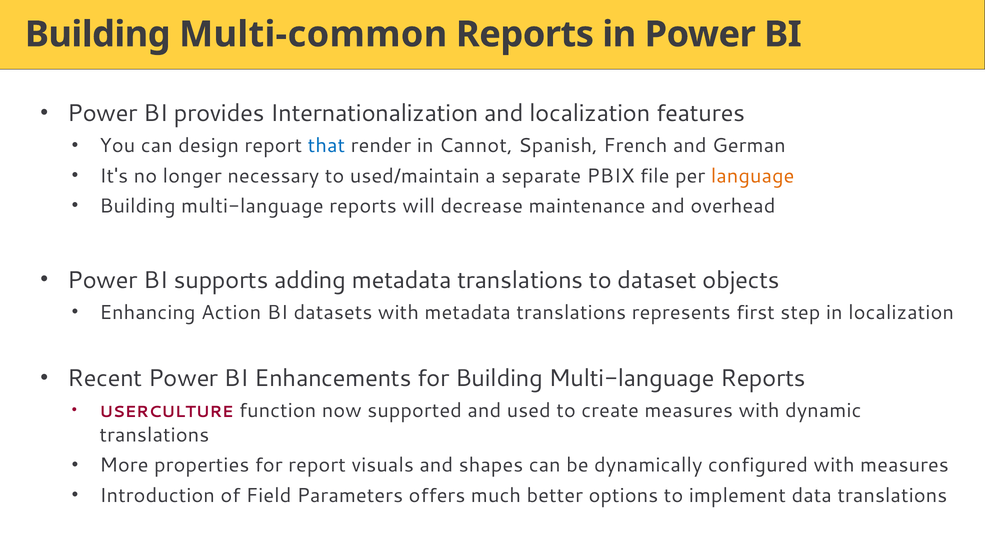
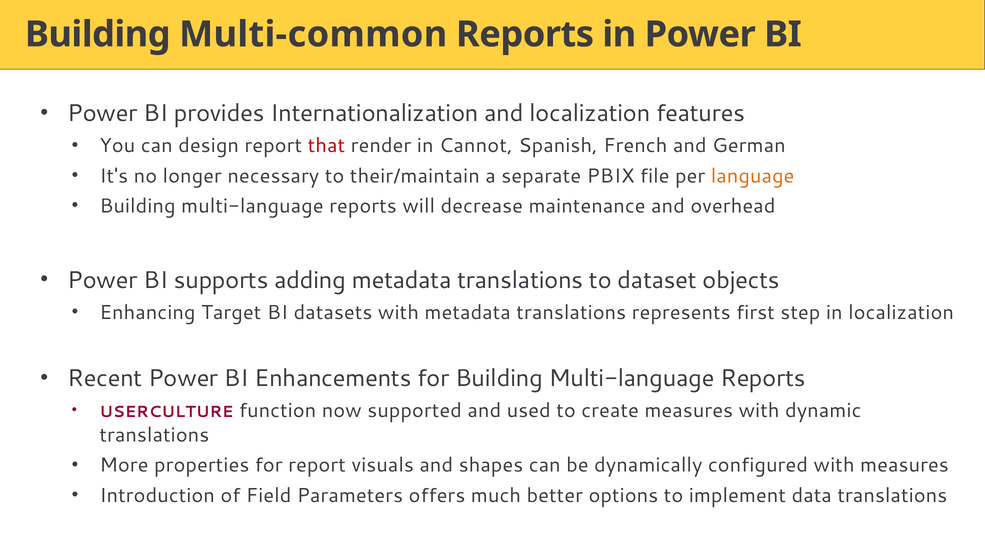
that colour: blue -> red
used/maintain: used/maintain -> their/maintain
Action: Action -> Target
